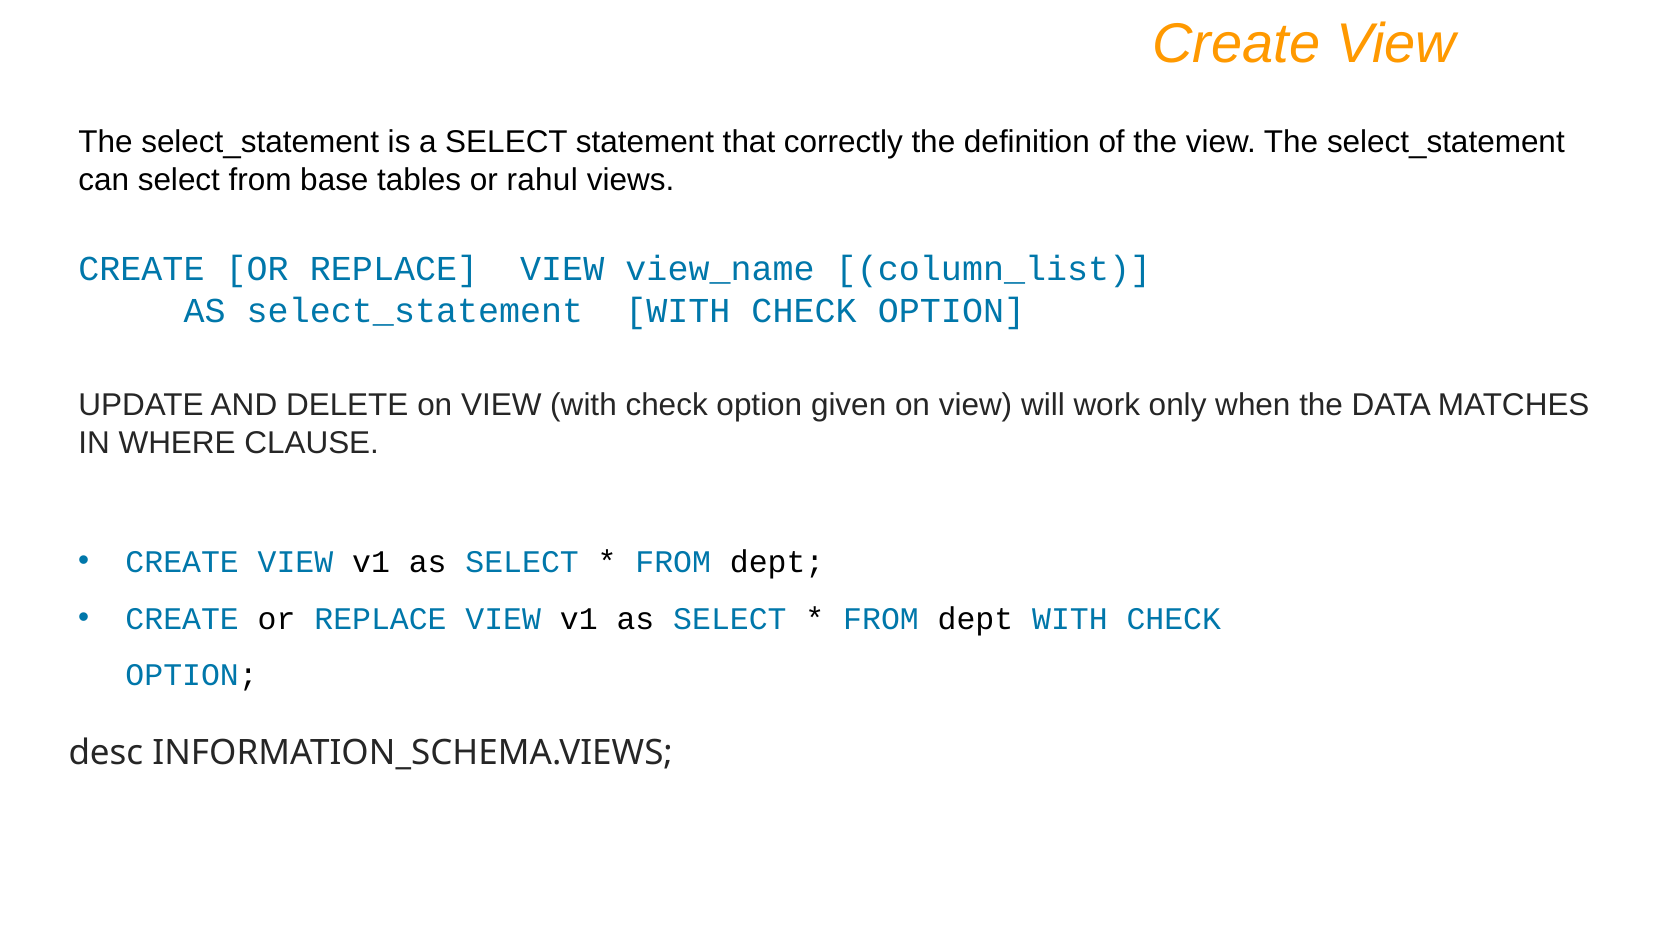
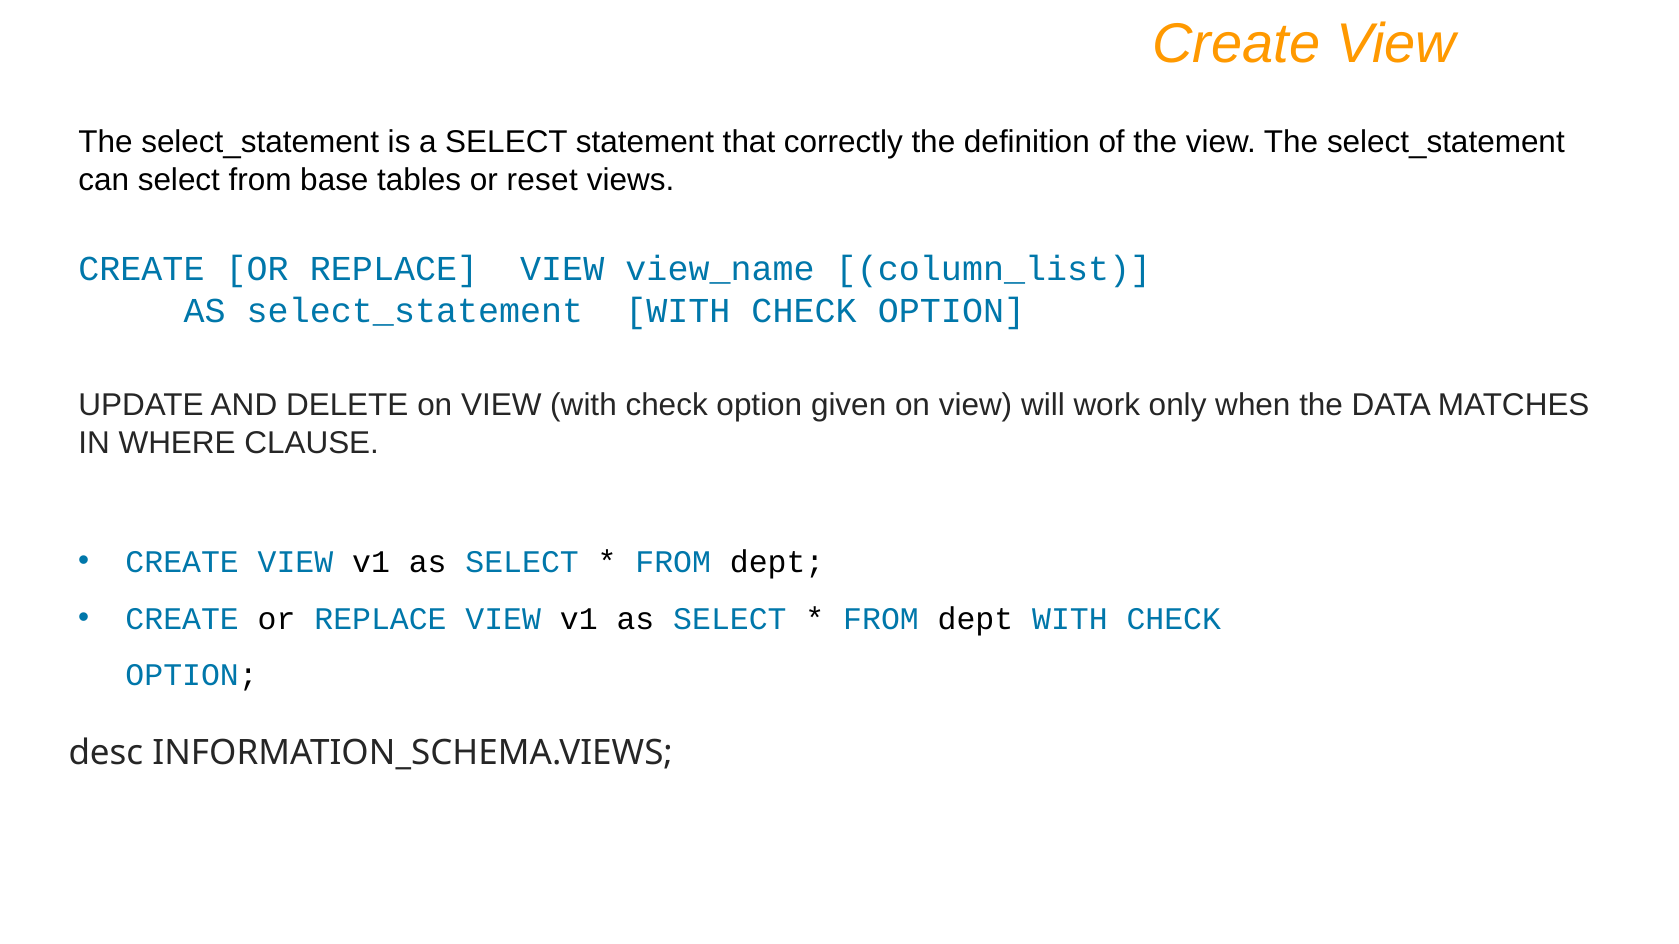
rahul: rahul -> reset
